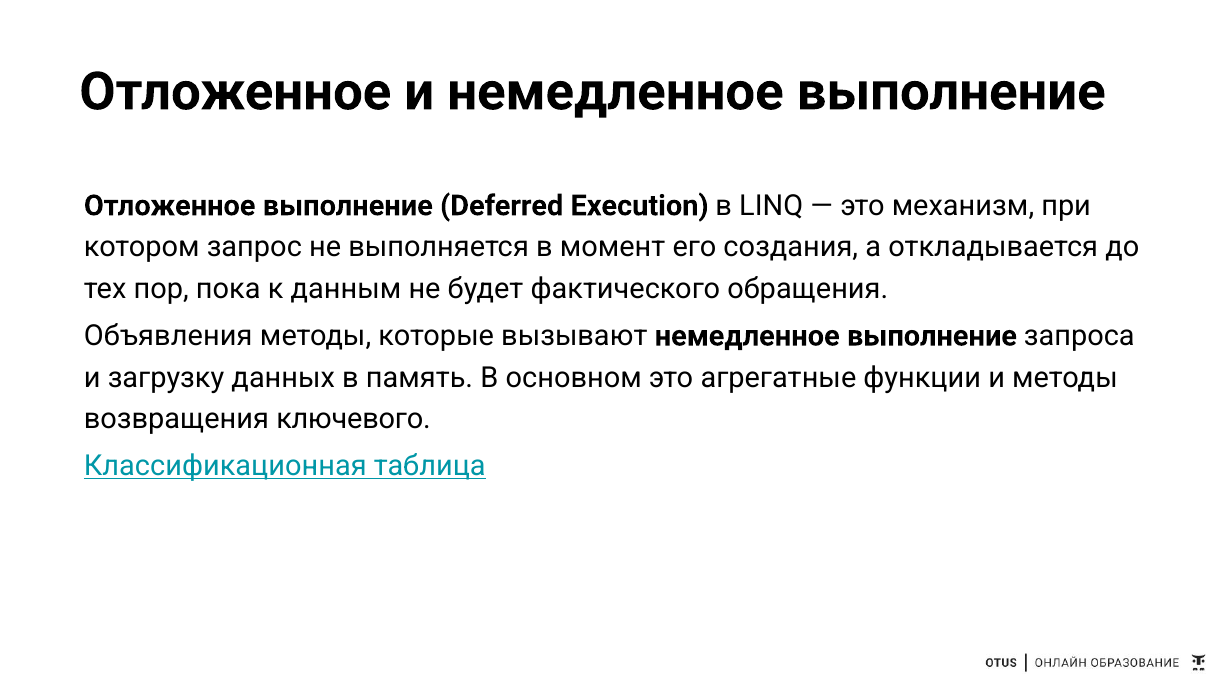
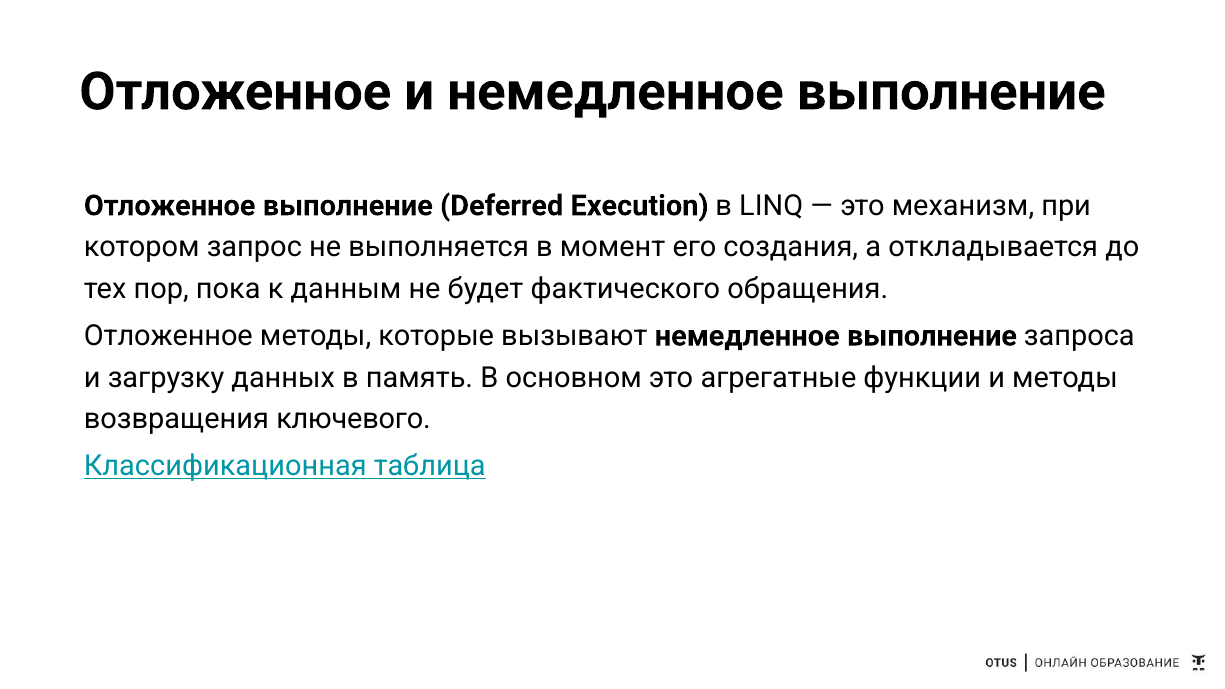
Объявления at (168, 336): Объявления -> Отложенное
